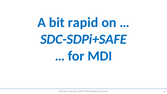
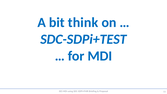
rapid: rapid -> think
SDC-SDPi+SAFE: SDC-SDPi+SAFE -> SDC-SDPi+TEST
